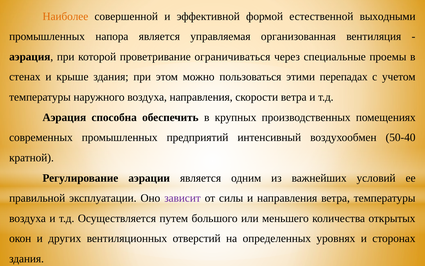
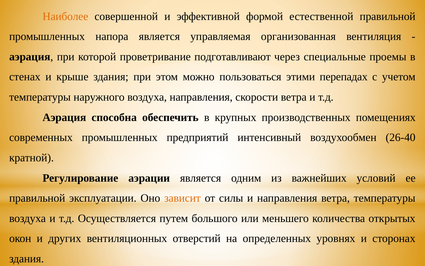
естественной выходными: выходными -> правильной
ограничиваться: ограничиваться -> подготавливают
50-40: 50-40 -> 26-40
зависит colour: purple -> orange
